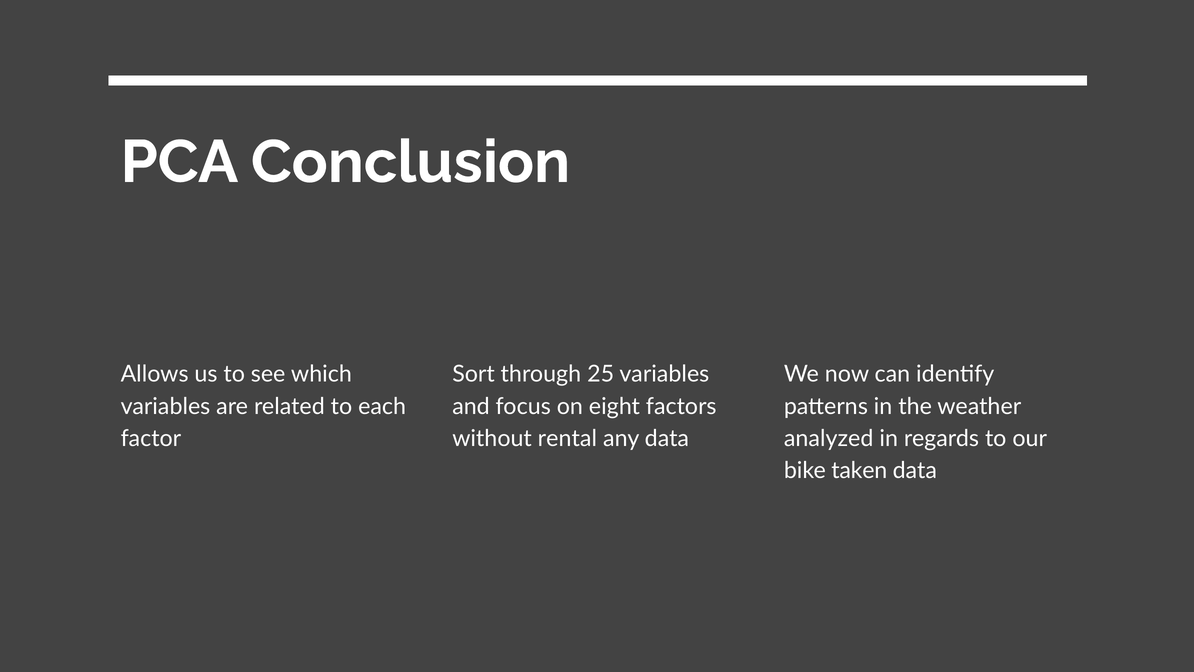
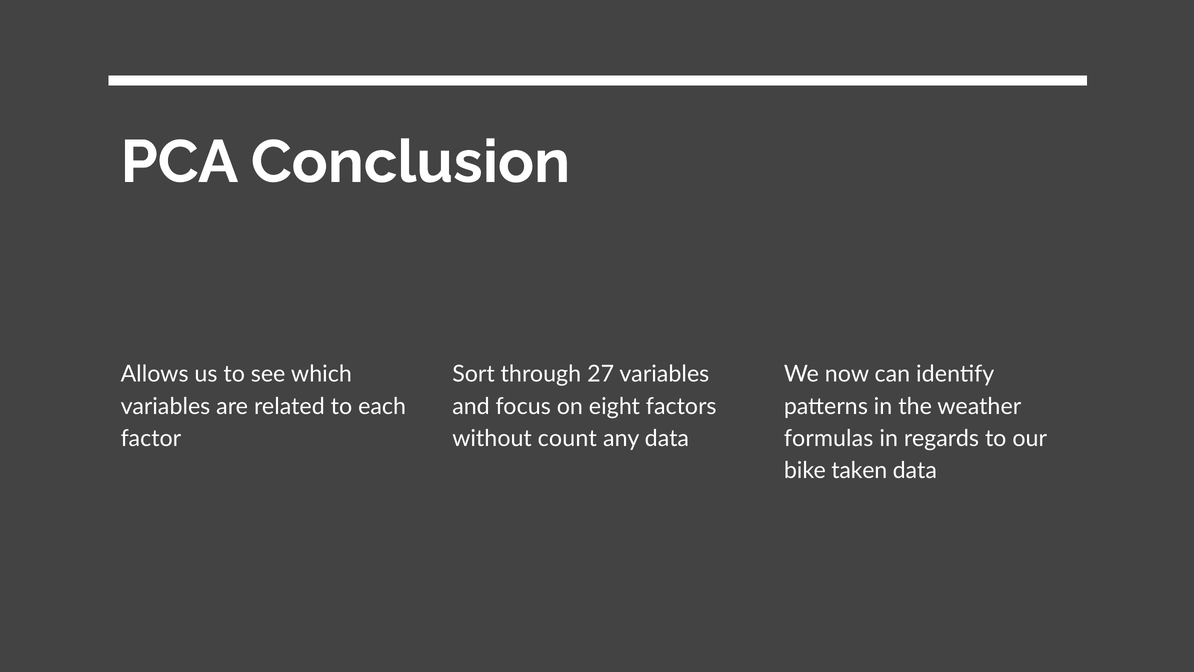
25: 25 -> 27
rental: rental -> count
analyzed: analyzed -> formulas
